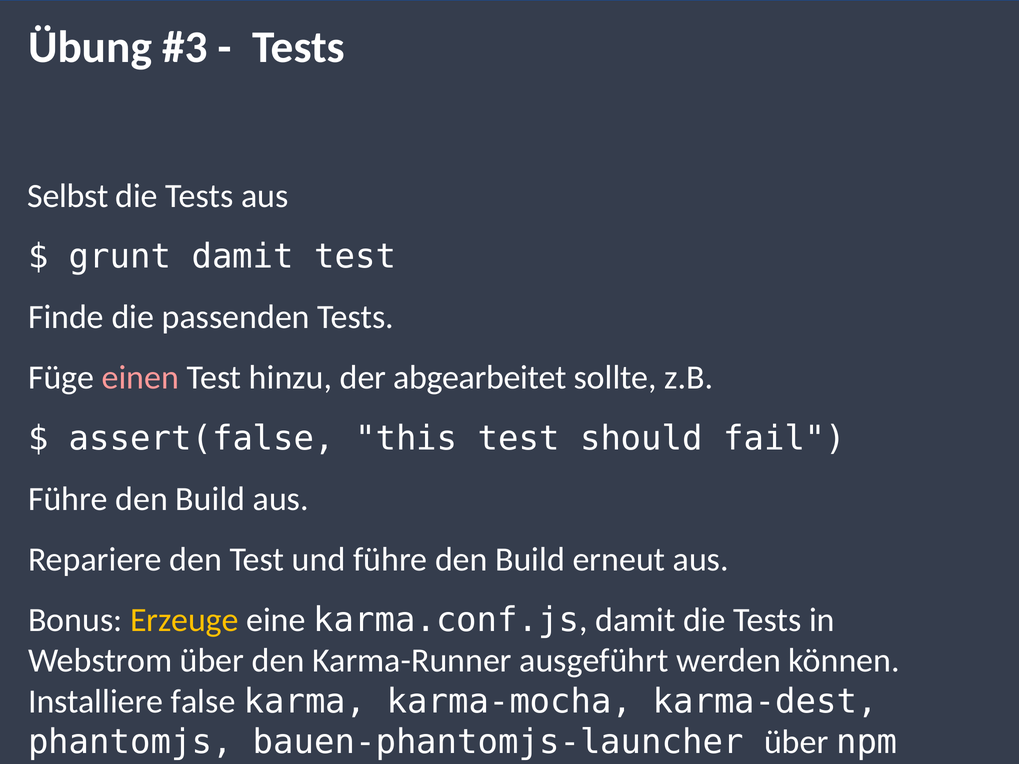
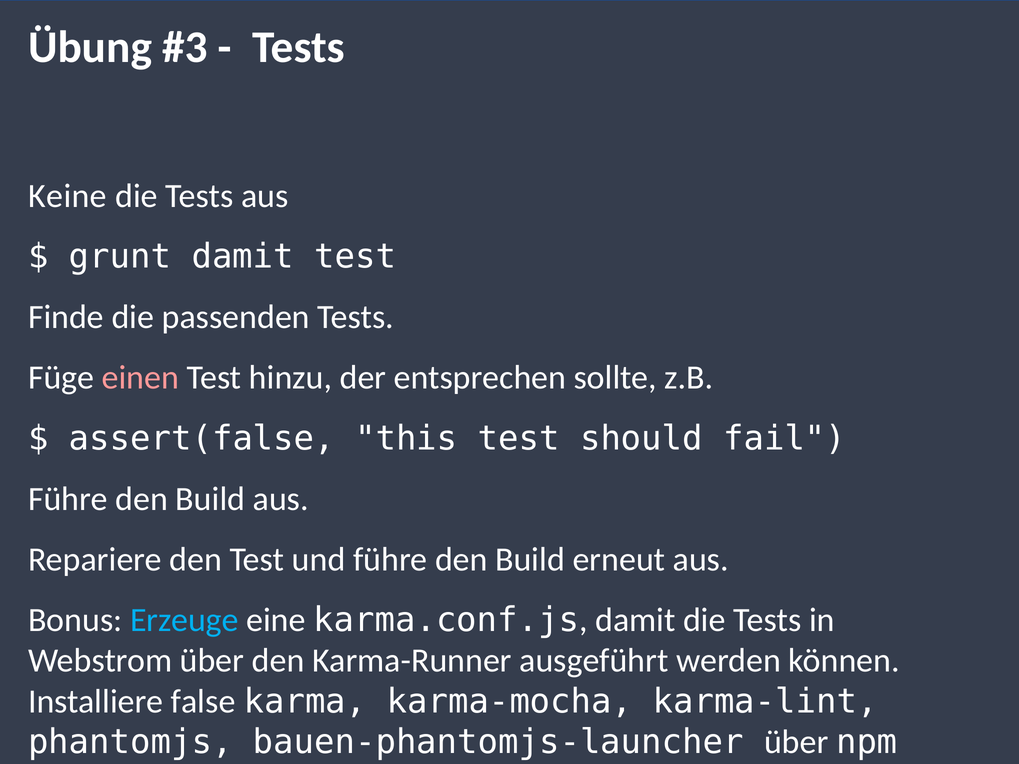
Selbst: Selbst -> Keine
abgearbeitet: abgearbeitet -> entsprechen
Erzeuge colour: yellow -> light blue
karma-dest: karma-dest -> karma-lint
